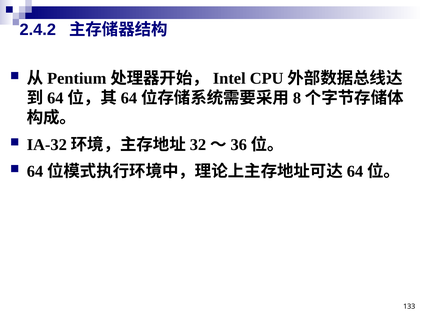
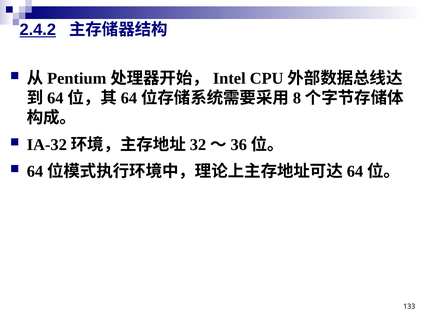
2.4.2 underline: none -> present
